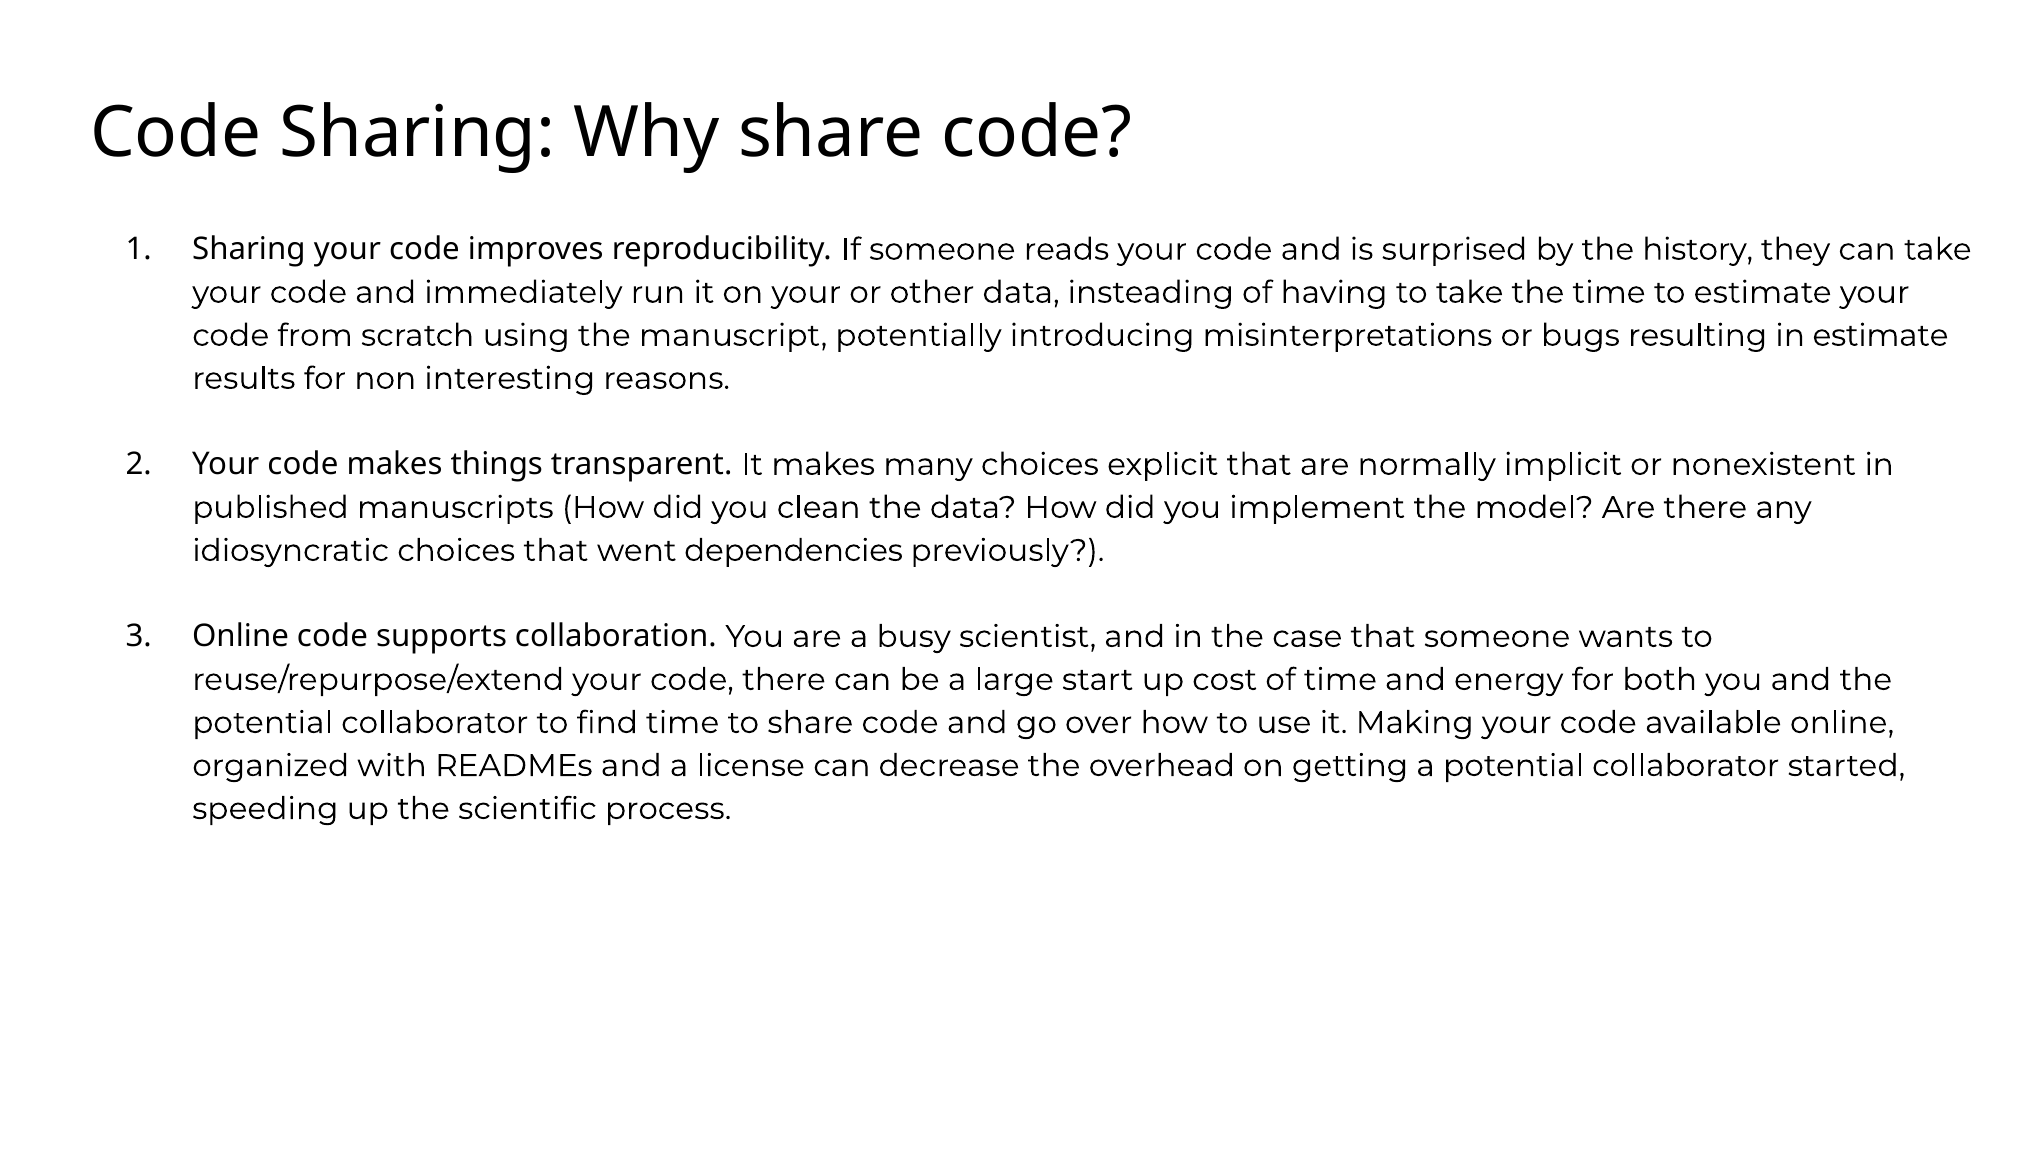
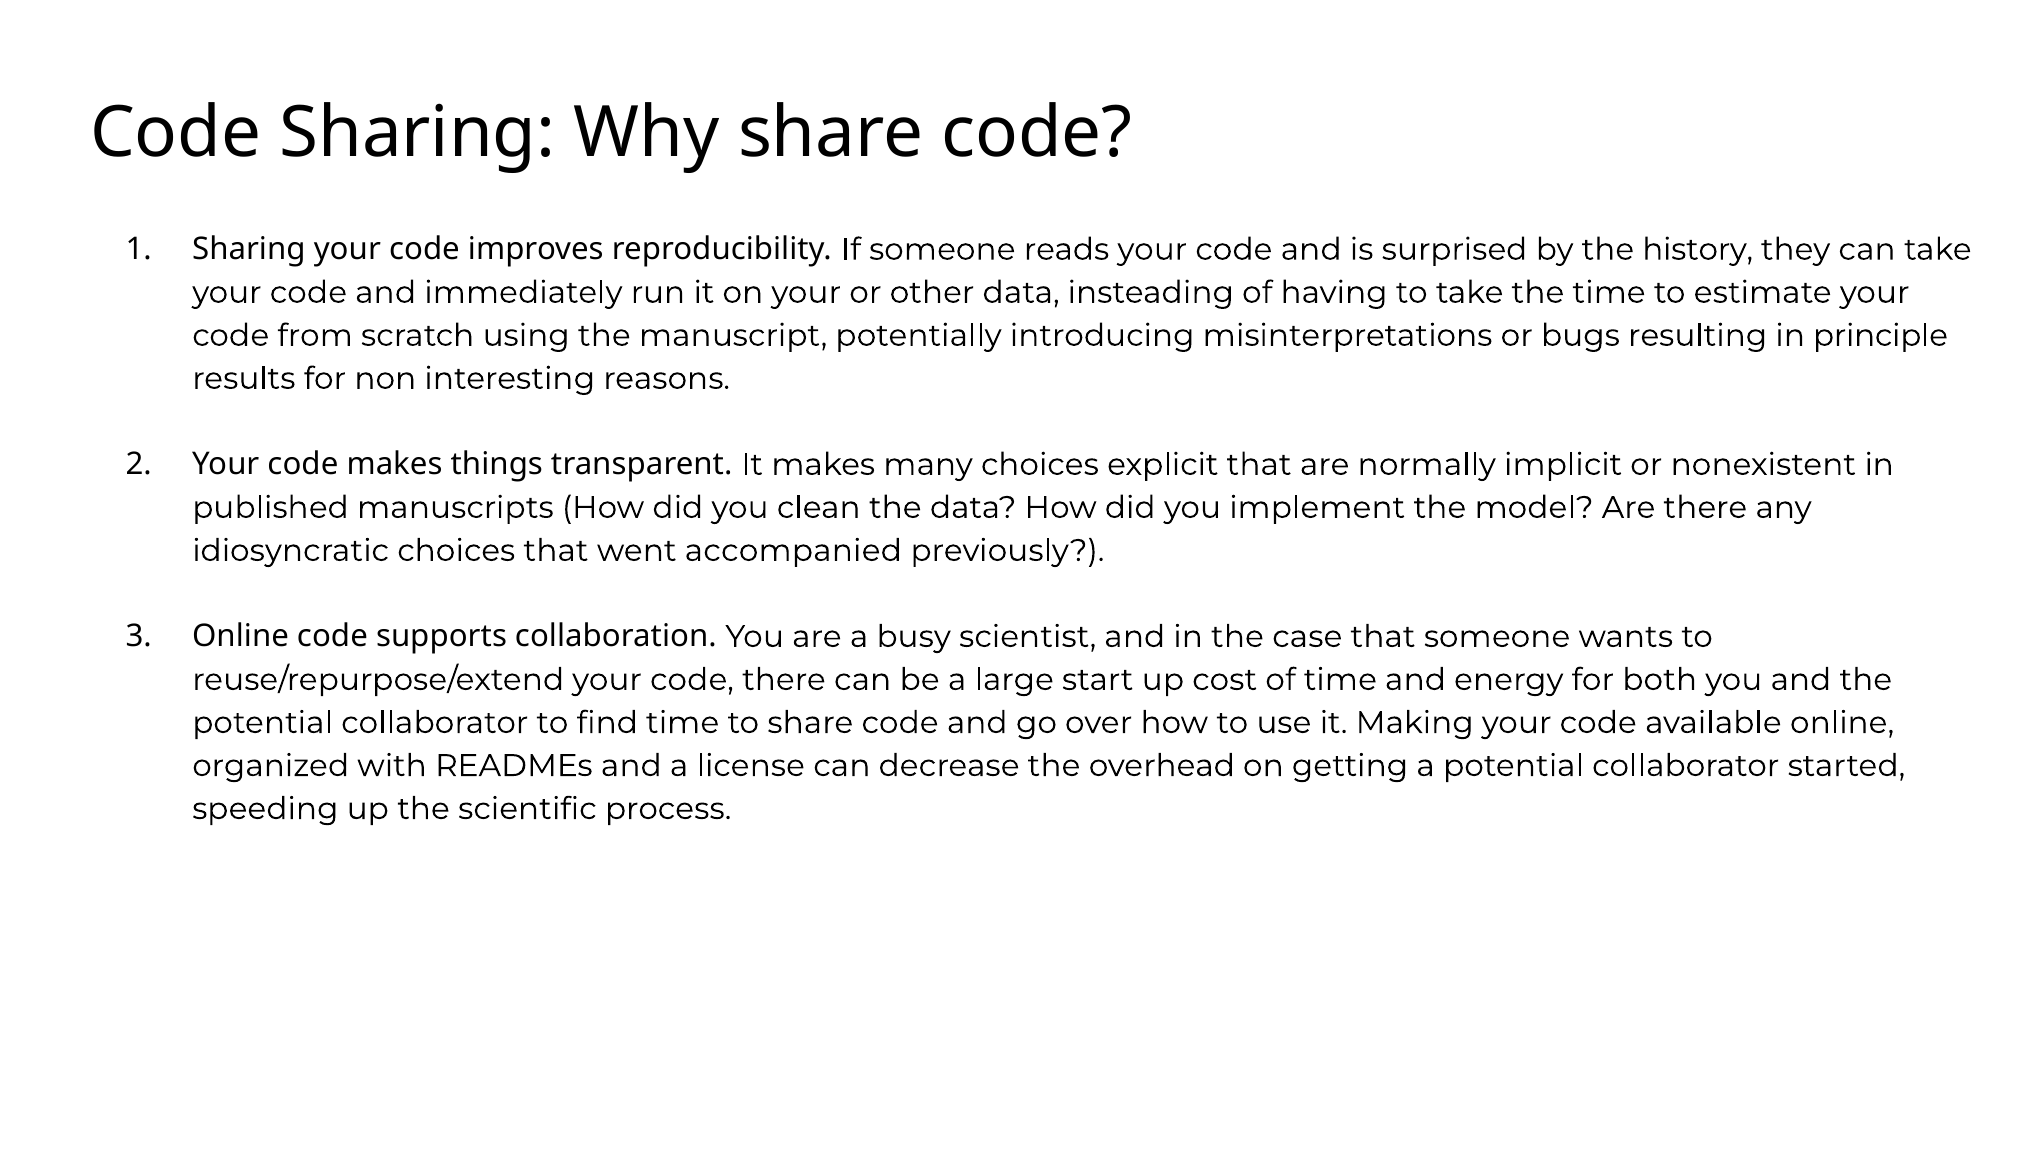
in estimate: estimate -> principle
dependencies: dependencies -> accompanied
